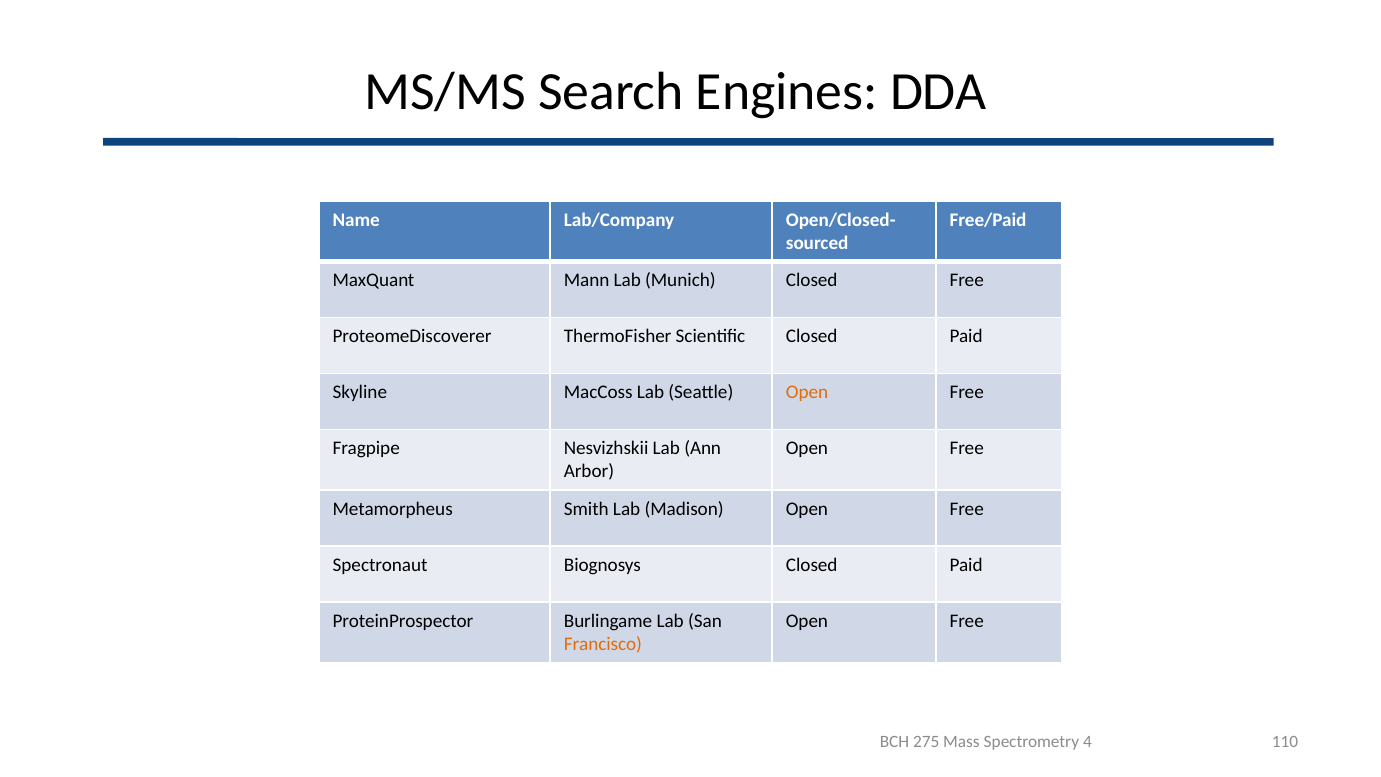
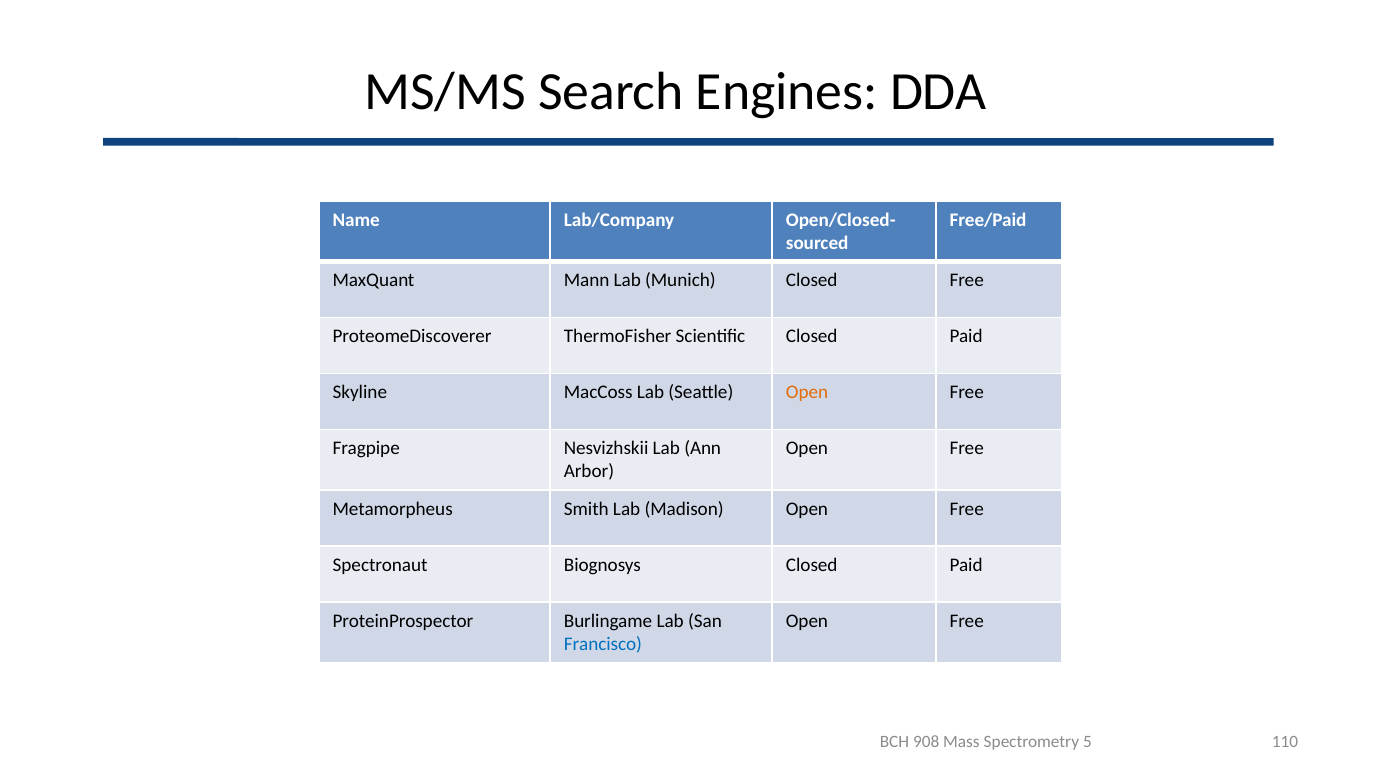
Francisco colour: orange -> blue
275: 275 -> 908
4: 4 -> 5
